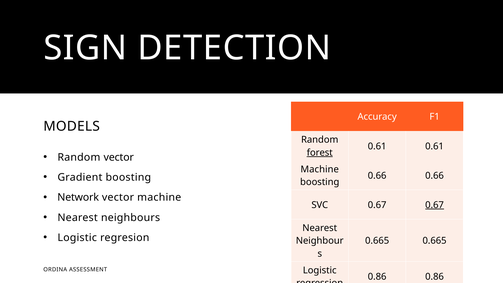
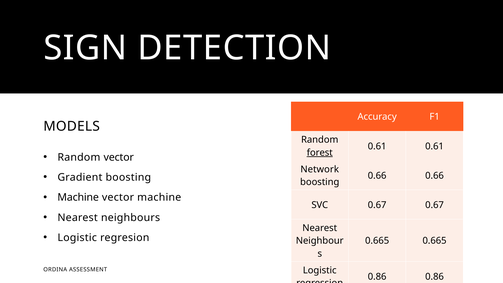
Machine at (320, 169): Machine -> Network
Network at (78, 197): Network -> Machine
0.67 at (435, 205) underline: present -> none
